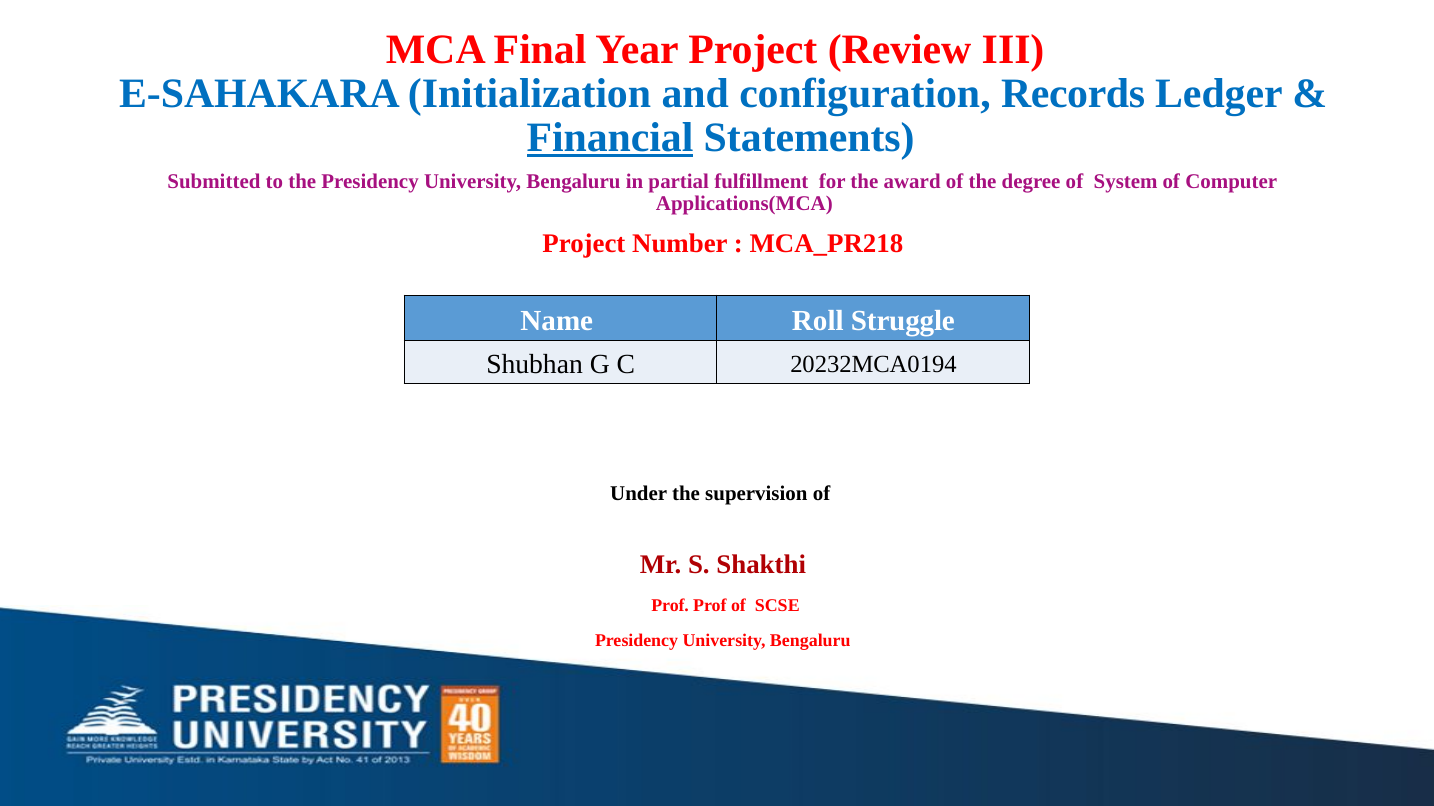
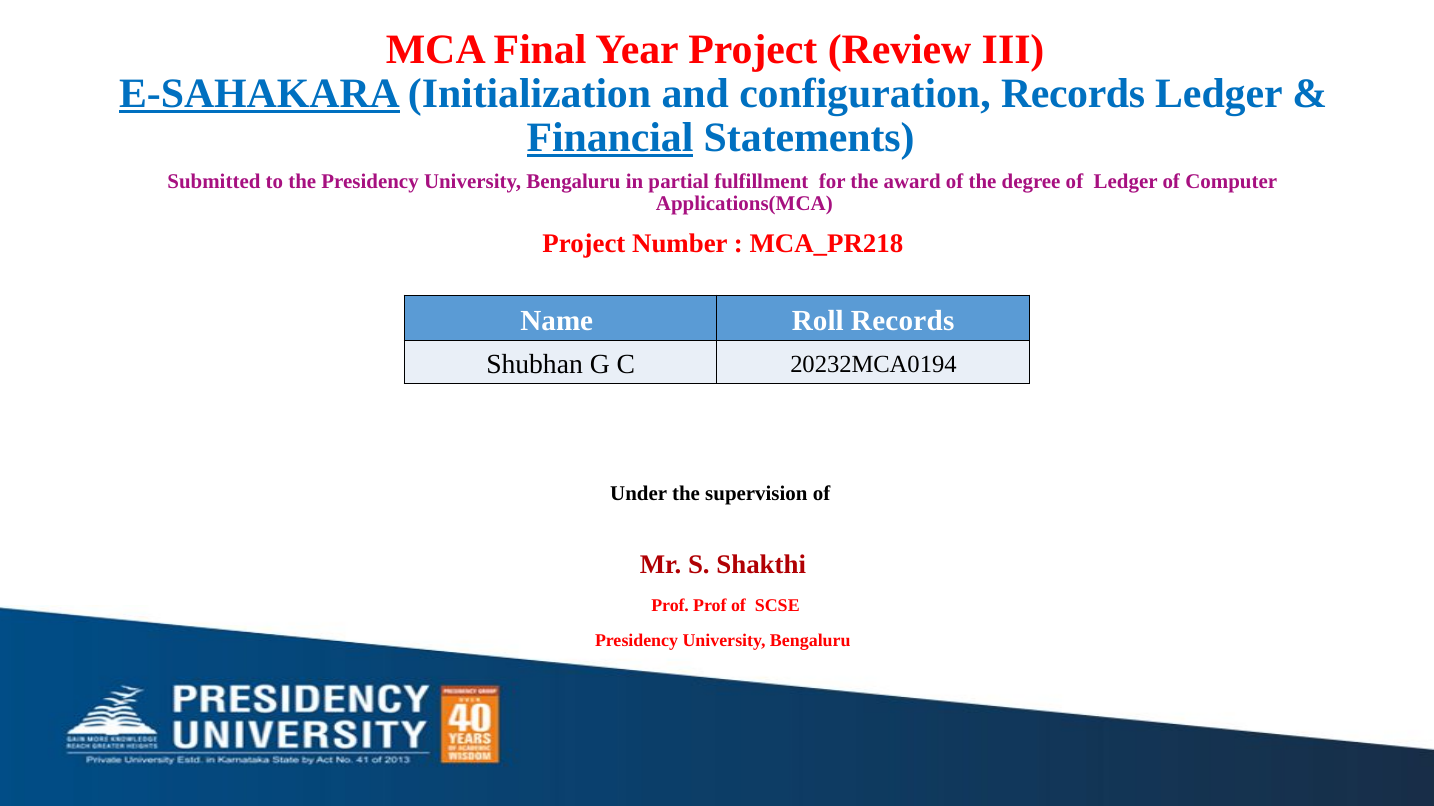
E-SAHAKARA underline: none -> present
of System: System -> Ledger
Roll Struggle: Struggle -> Records
